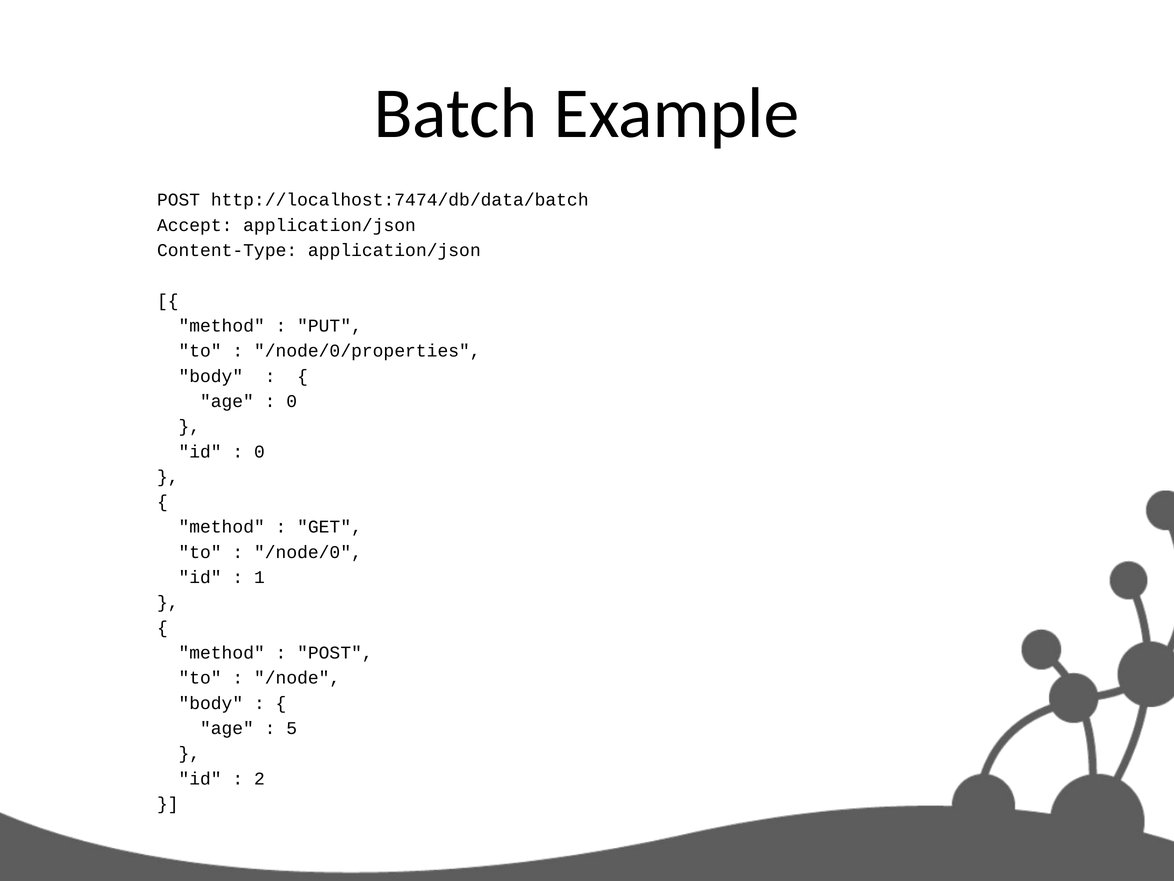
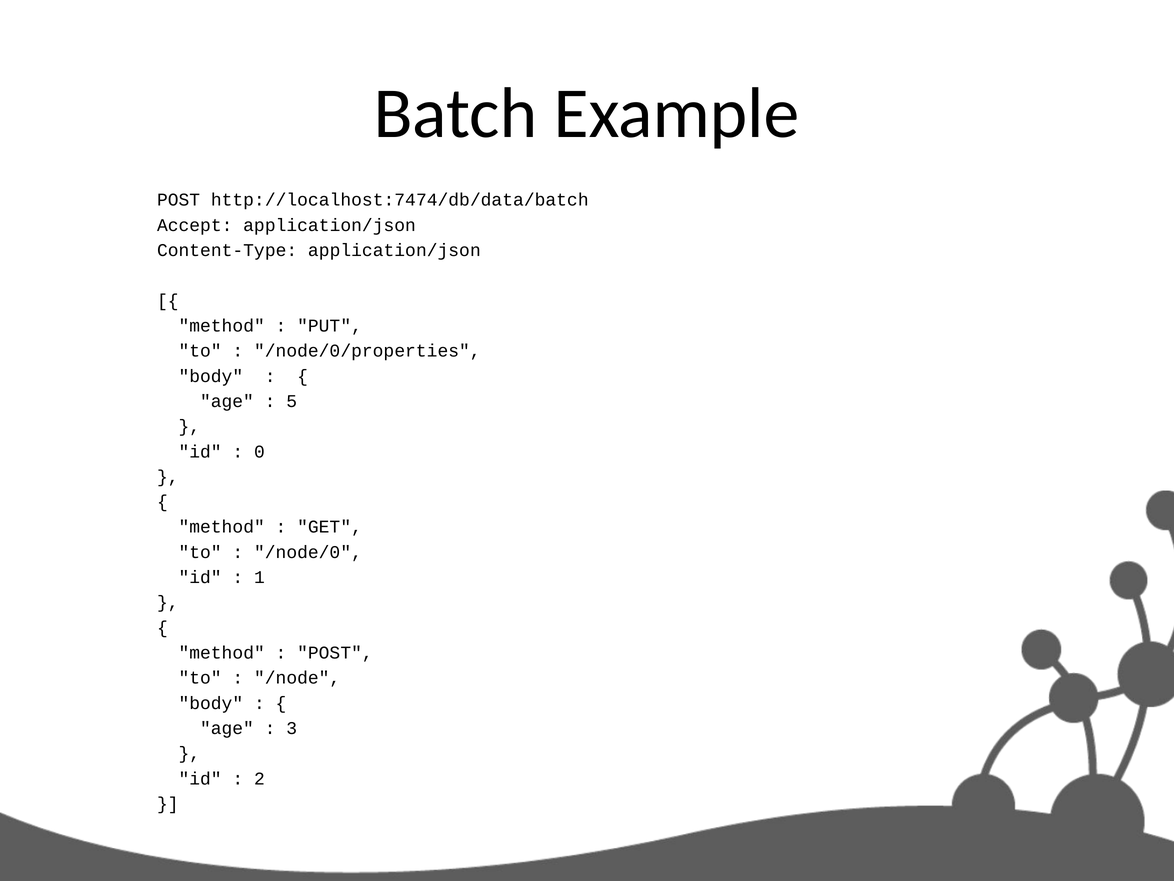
0 at (292, 401): 0 -> 5
5: 5 -> 3
